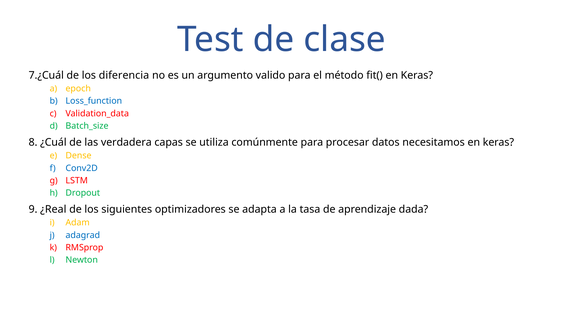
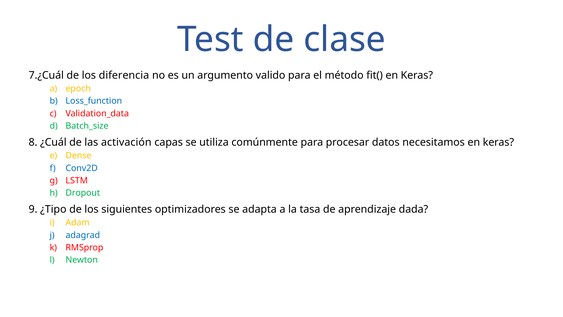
verdadera: verdadera -> activación
¿Real: ¿Real -> ¿Tipo
